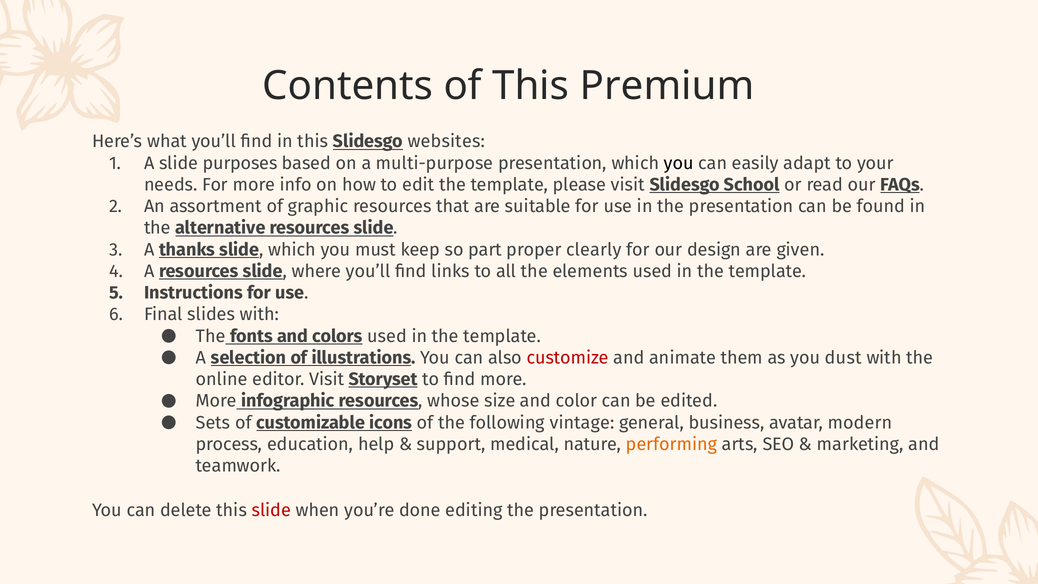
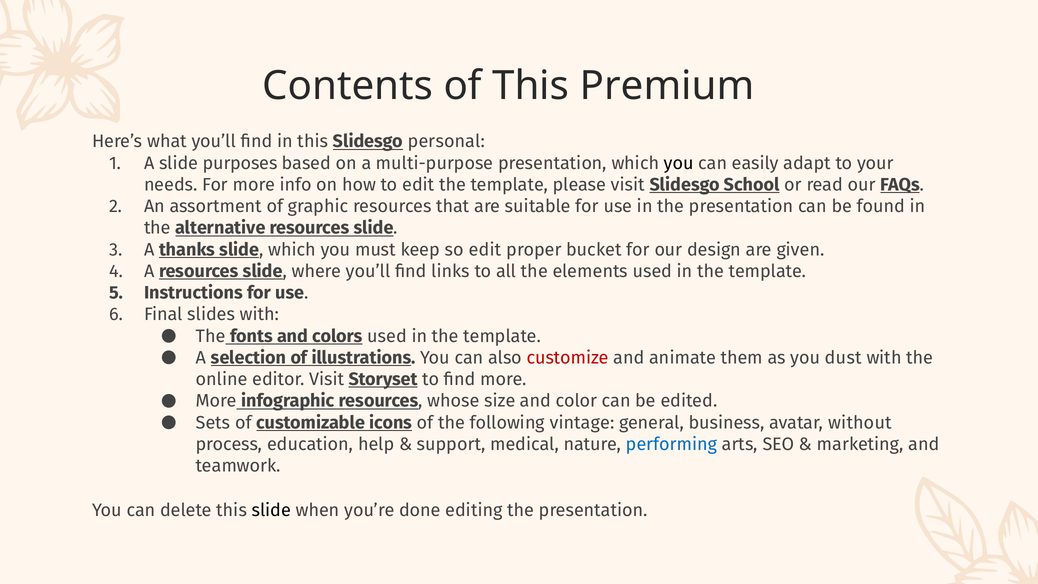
websites: websites -> personal
so part: part -> edit
clearly: clearly -> bucket
modern: modern -> without
performing colour: orange -> blue
slide at (271, 510) colour: red -> black
